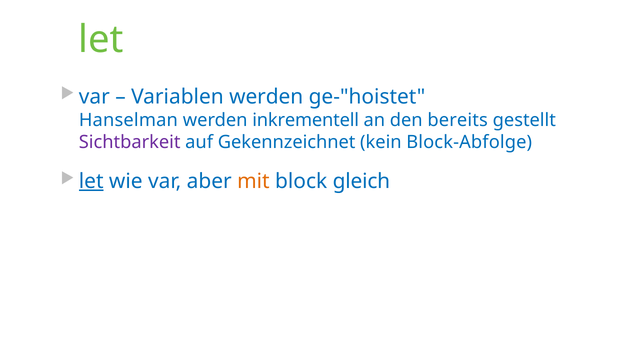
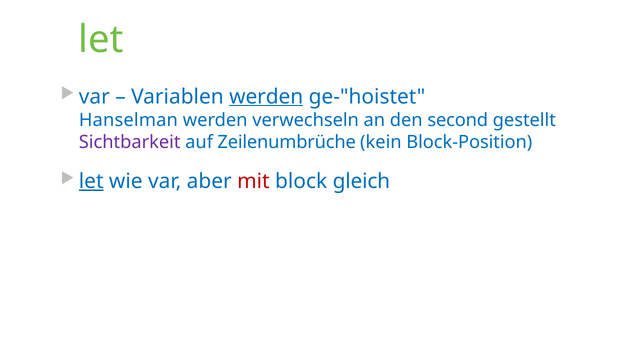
werden at (266, 97) underline: none -> present
inkrementell: inkrementell -> verwechseln
bereits: bereits -> second
Gekennzeichnet: Gekennzeichnet -> Zeilenumbrüche
Block-Abfolge: Block-Abfolge -> Block-Position
mit colour: orange -> red
